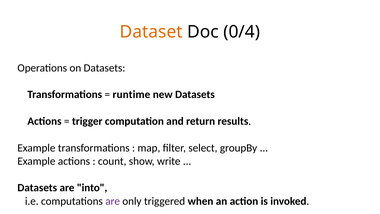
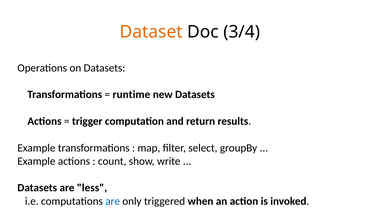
0/4: 0/4 -> 3/4
into: into -> less
are at (113, 201) colour: purple -> blue
